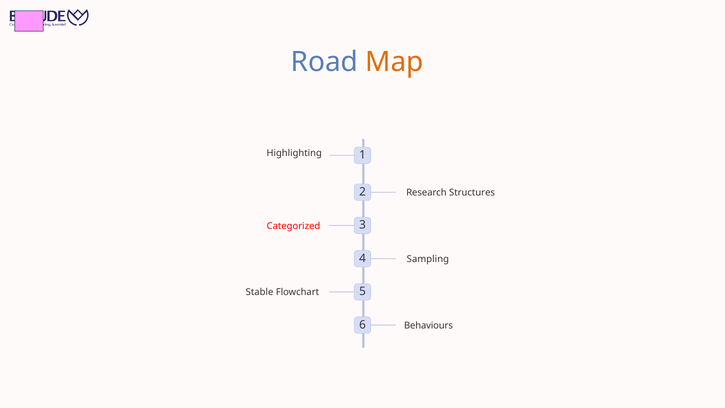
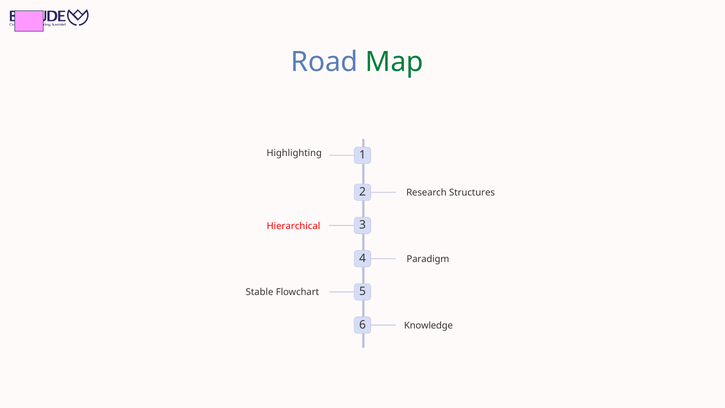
Map colour: orange -> green
Categorized: Categorized -> Hierarchical
Sampling: Sampling -> Paradigm
Behaviours: Behaviours -> Knowledge
